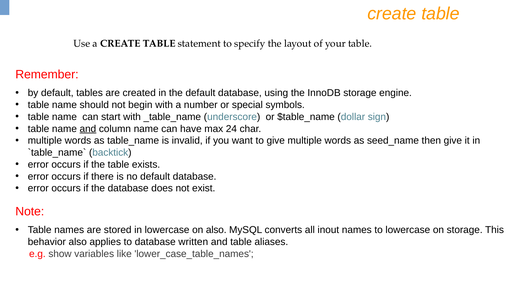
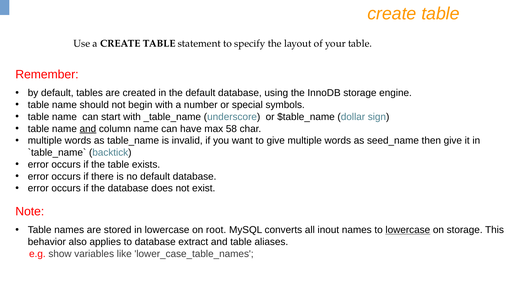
24: 24 -> 58
on also: also -> root
lowercase at (408, 230) underline: none -> present
written: written -> extract
